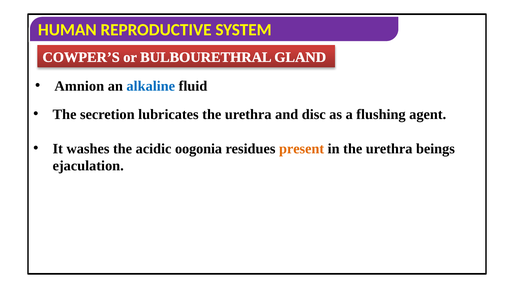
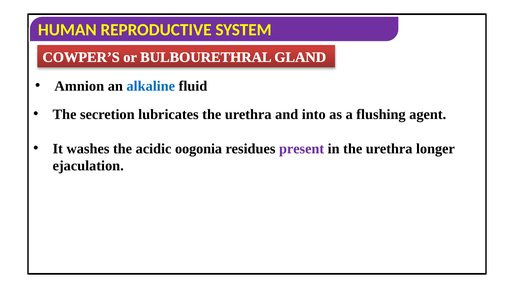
disc: disc -> into
present colour: orange -> purple
beings: beings -> longer
